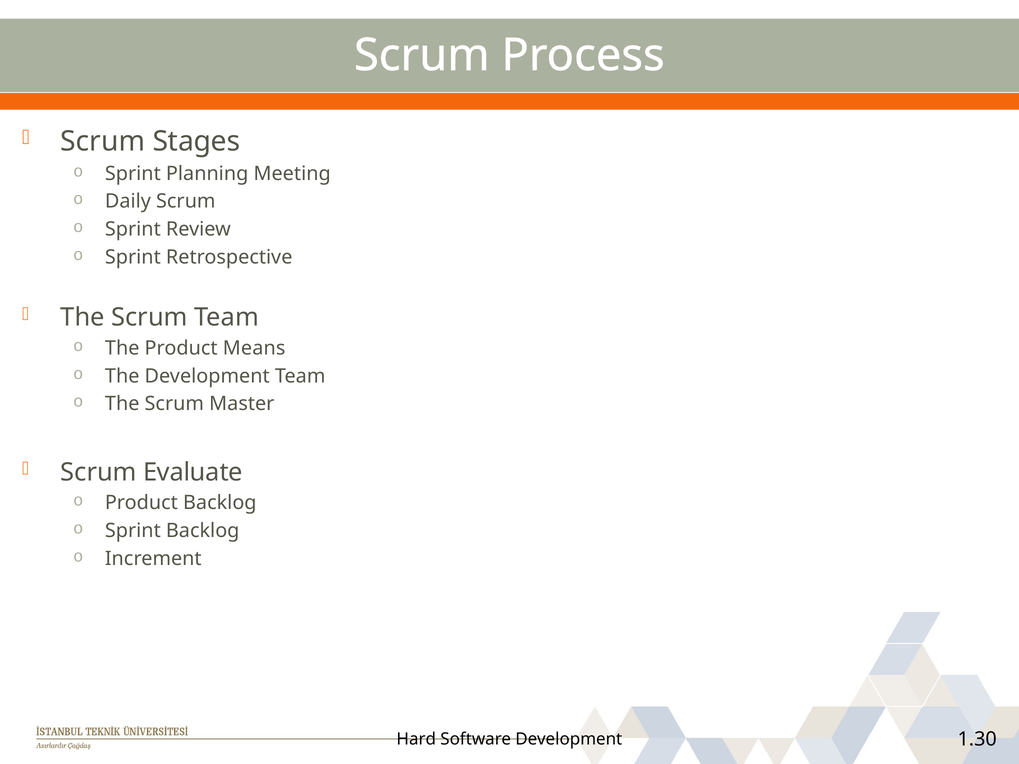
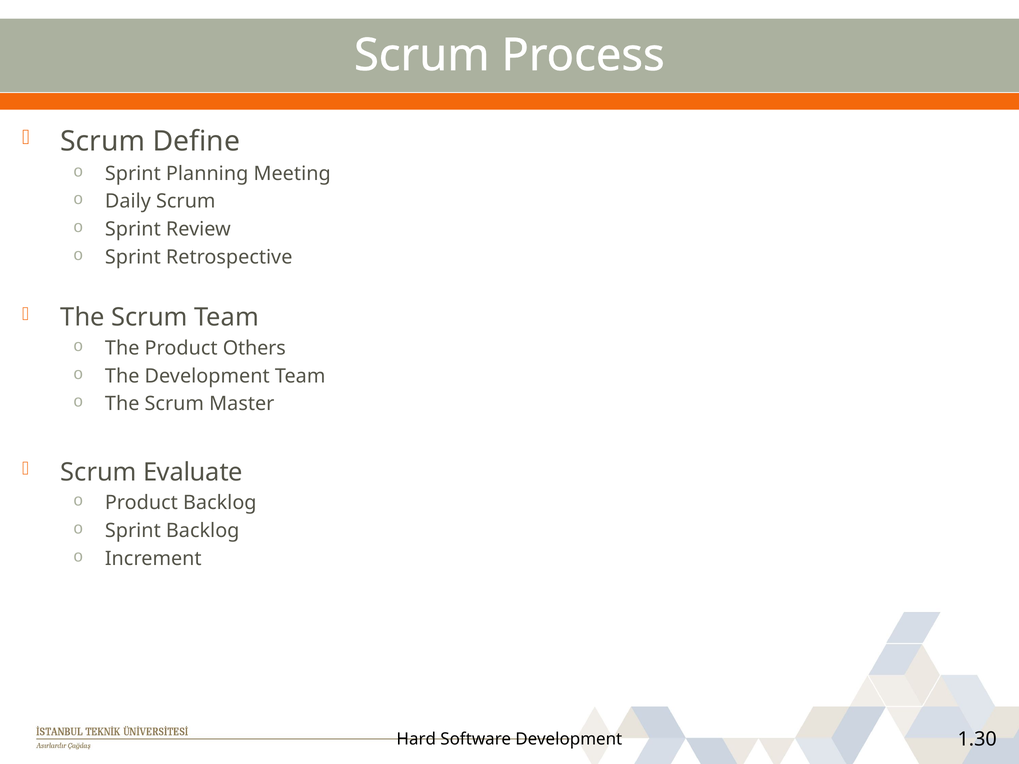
Stages: Stages -> Define
Means: Means -> Others
